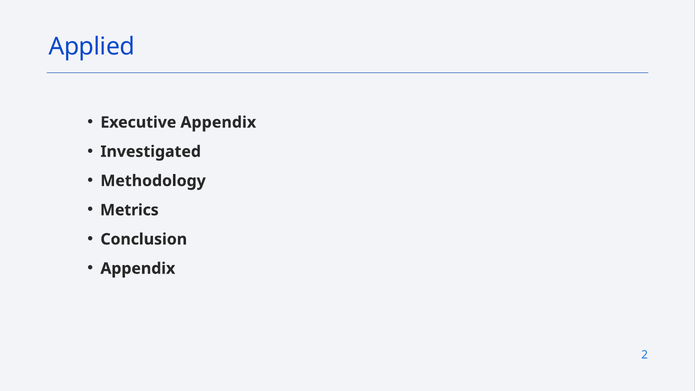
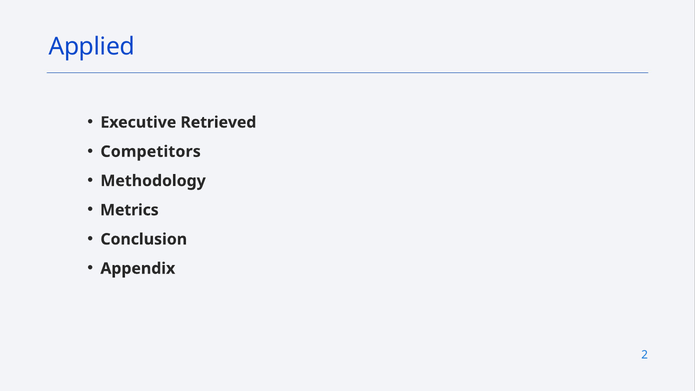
Executive Appendix: Appendix -> Retrieved
Investigated: Investigated -> Competitors
